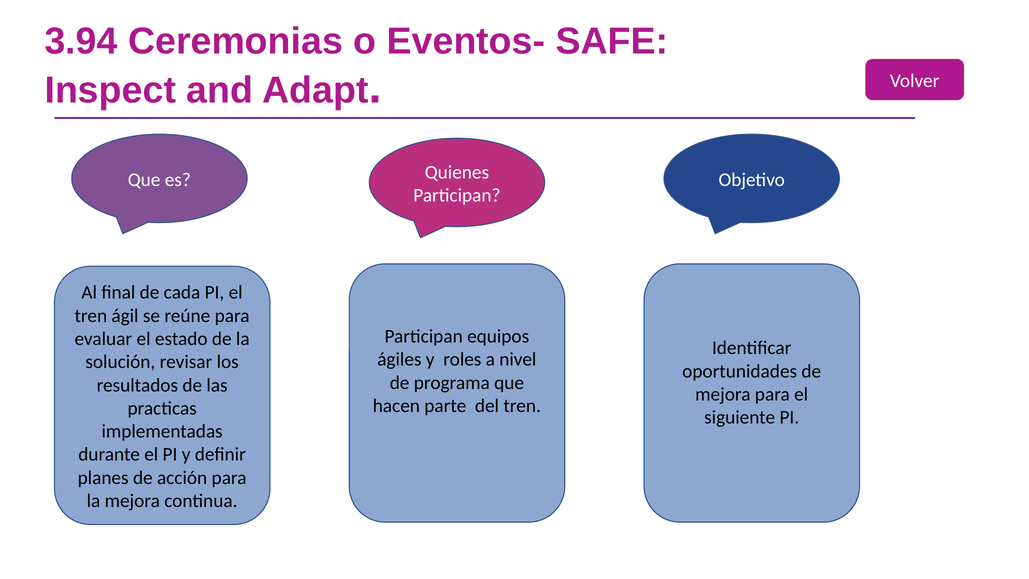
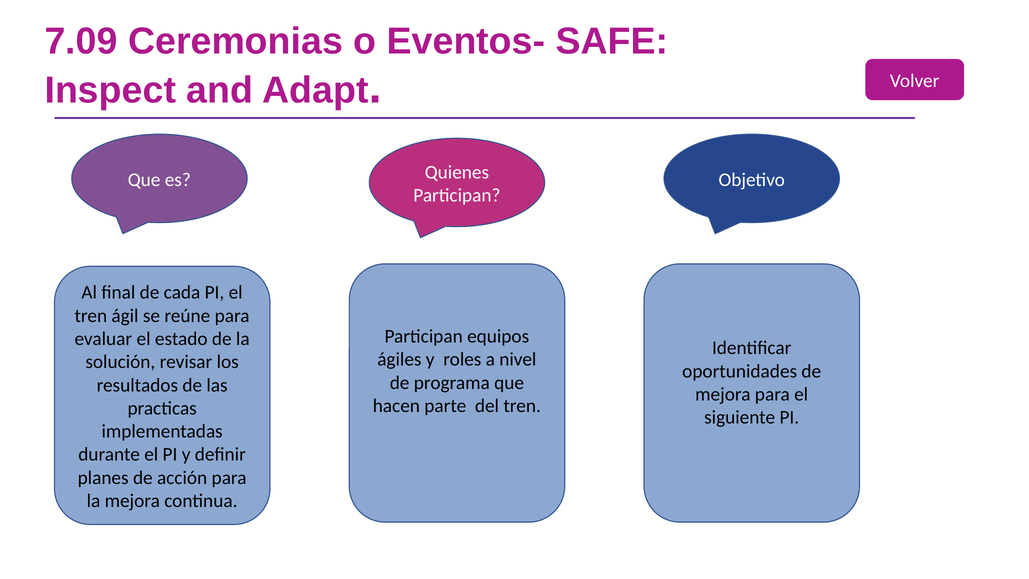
3.94: 3.94 -> 7.09
